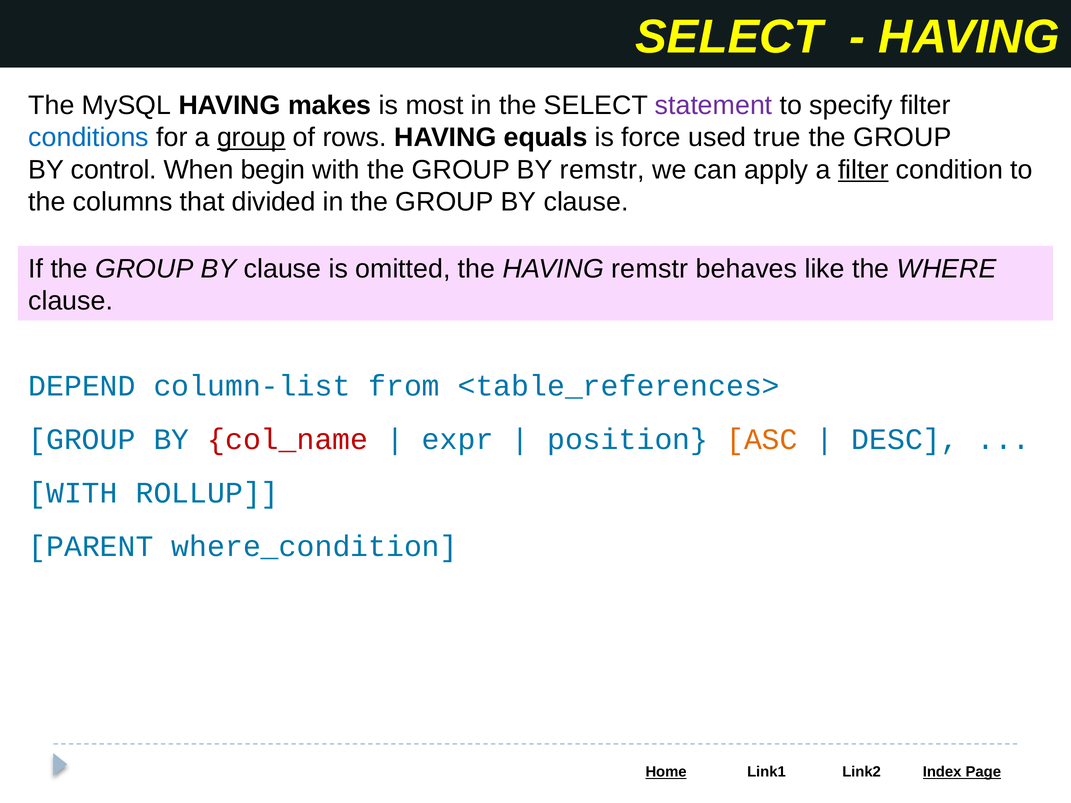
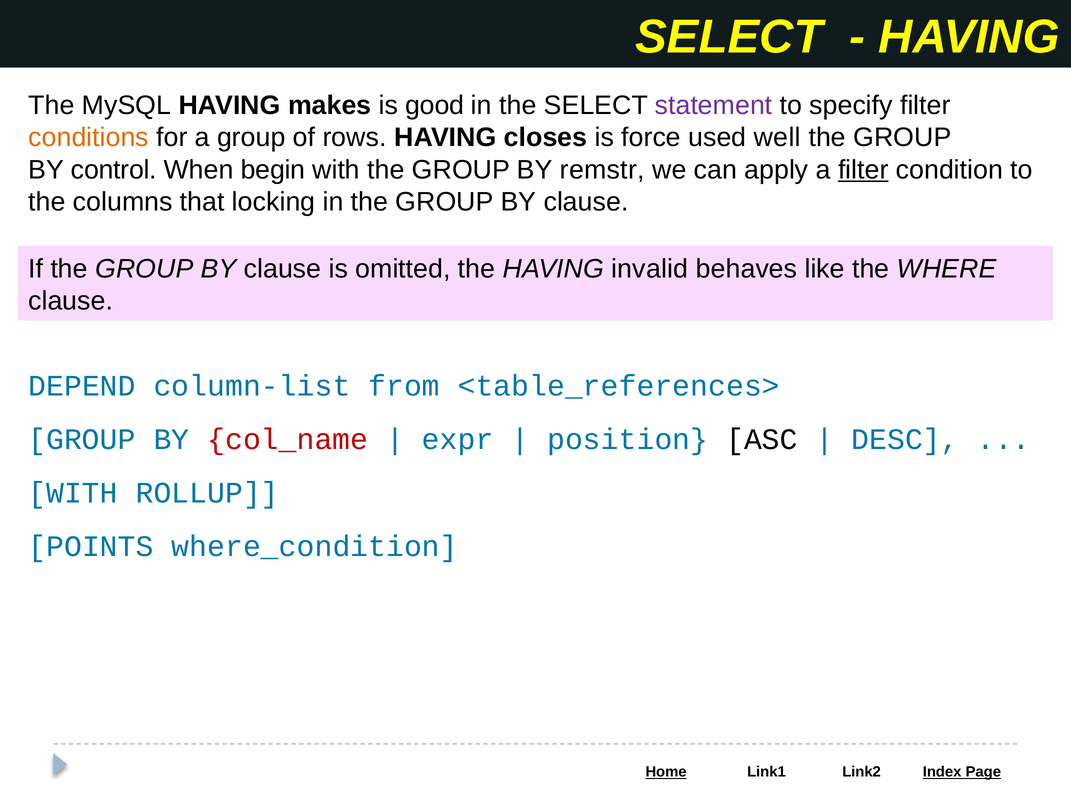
most: most -> good
conditions colour: blue -> orange
group at (251, 138) underline: present -> none
equals: equals -> closes
true: true -> well
divided: divided -> locking
HAVING remstr: remstr -> invalid
ASC colour: orange -> black
PARENT: PARENT -> POINTS
